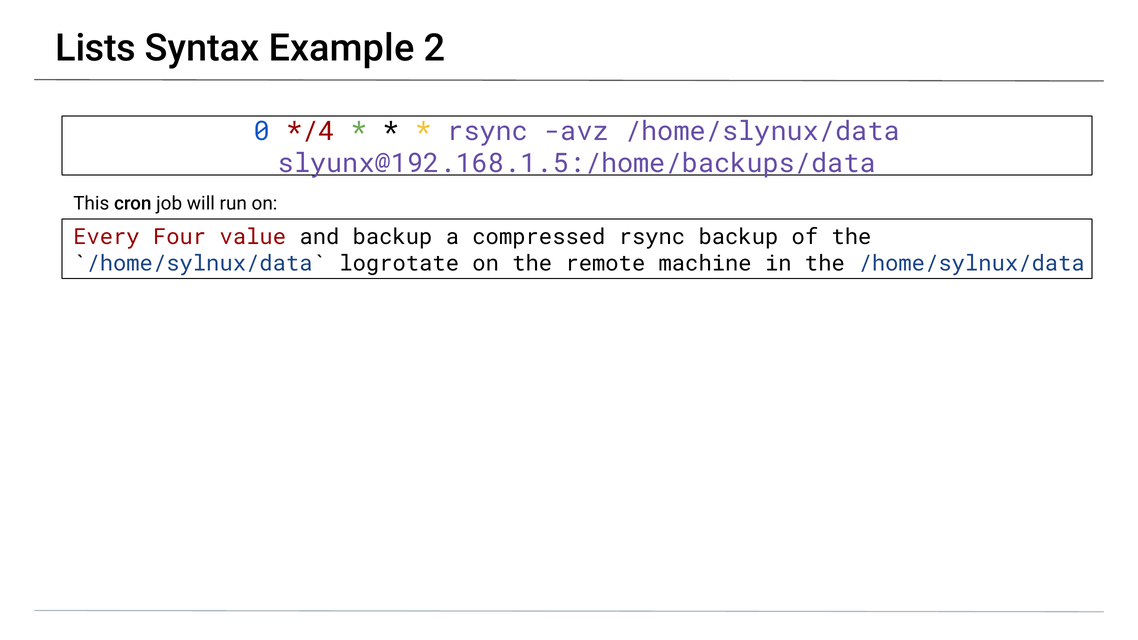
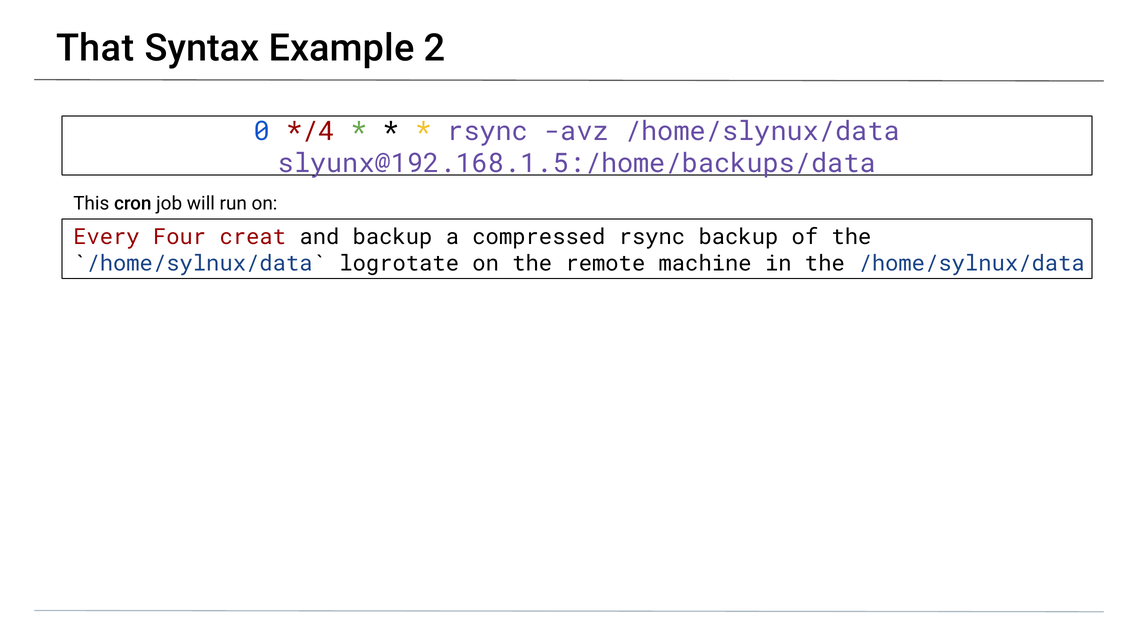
Lists: Lists -> That
value: value -> creat
